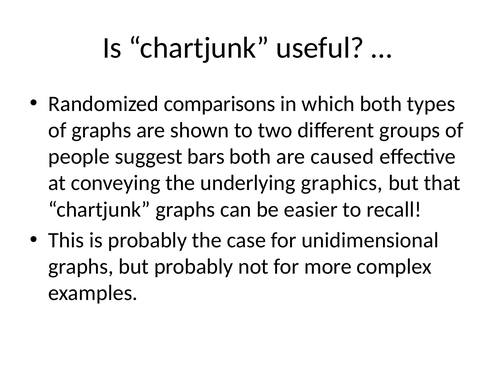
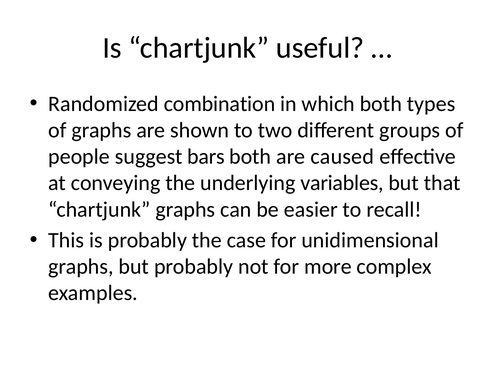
comparisons: comparisons -> combination
graphics: graphics -> variables
